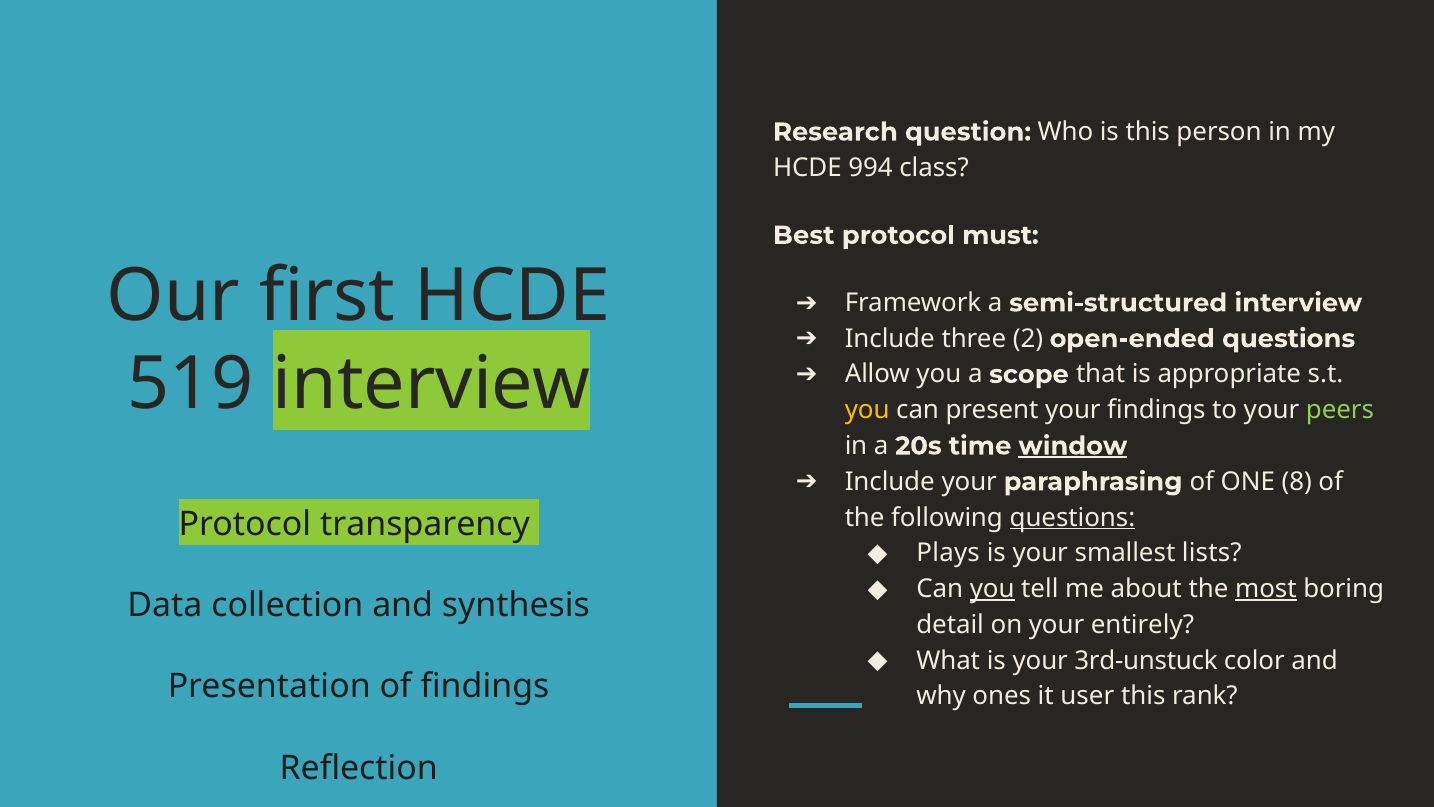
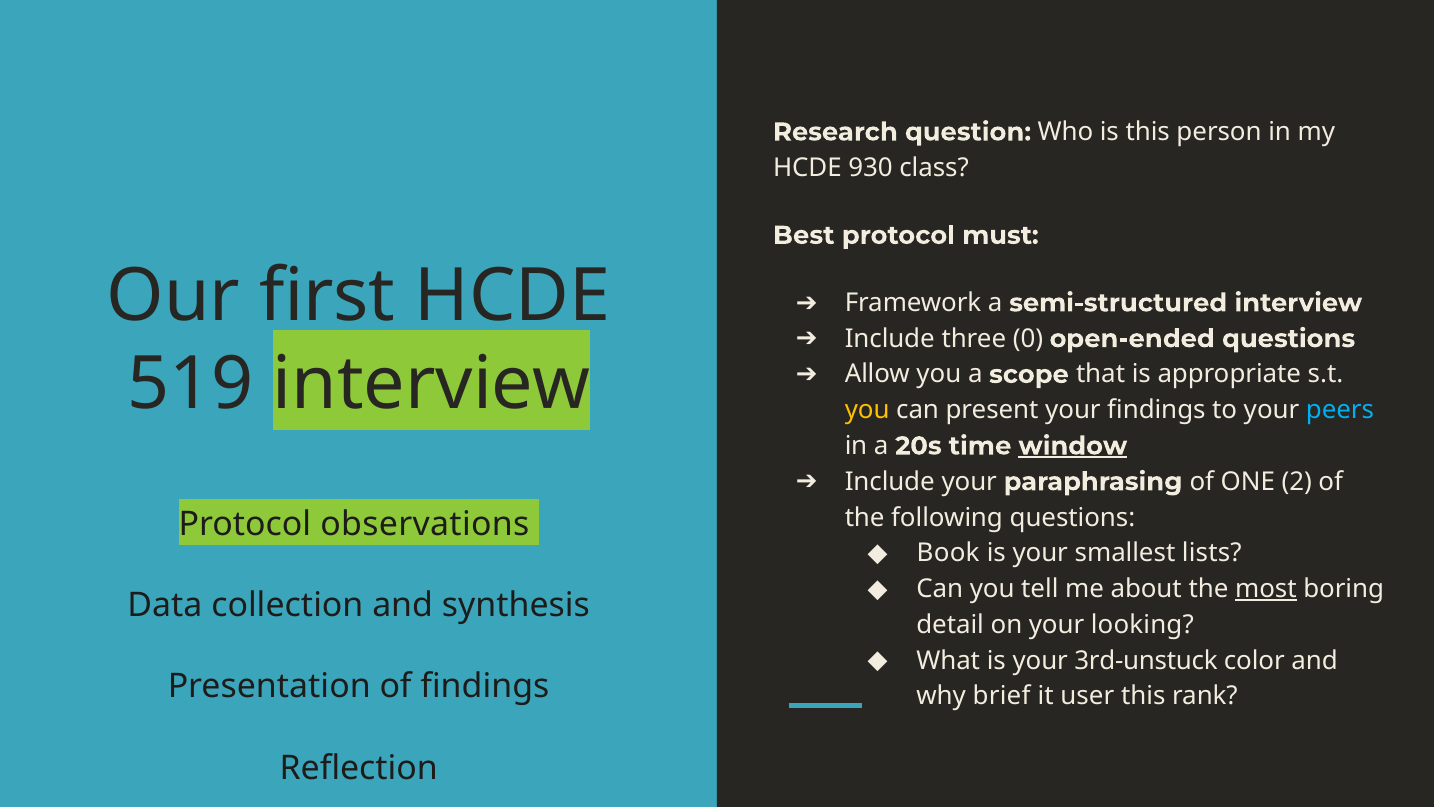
994: 994 -> 930
2: 2 -> 0
peers colour: light green -> light blue
8: 8 -> 2
questions at (1072, 517) underline: present -> none
transparency: transparency -> observations
Plays: Plays -> Book
you at (992, 589) underline: present -> none
entirely: entirely -> looking
ones: ones -> brief
